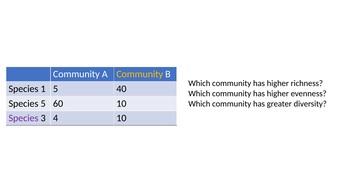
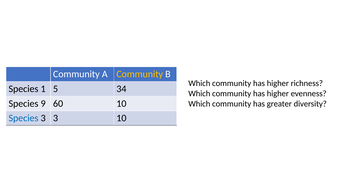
40: 40 -> 34
Species 5: 5 -> 9
Species at (23, 118) colour: purple -> blue
3 4: 4 -> 3
